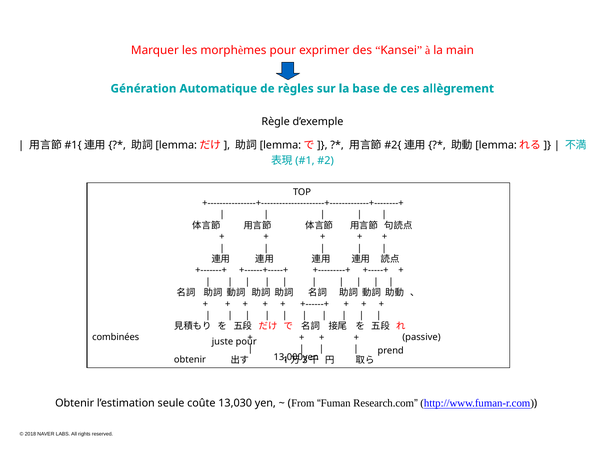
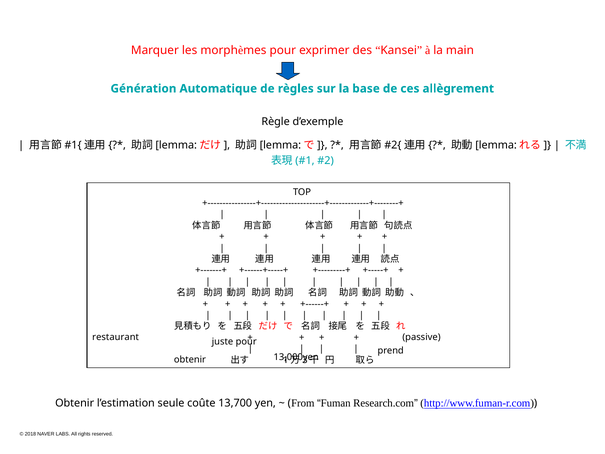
combinées: combinées -> restaurant
13,030: 13,030 -> 13,700
